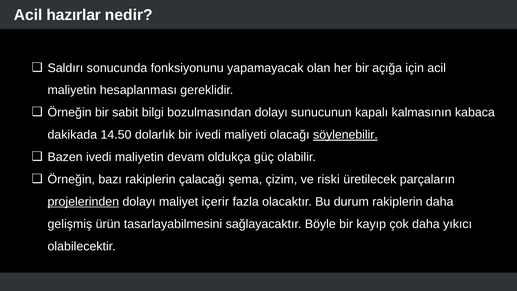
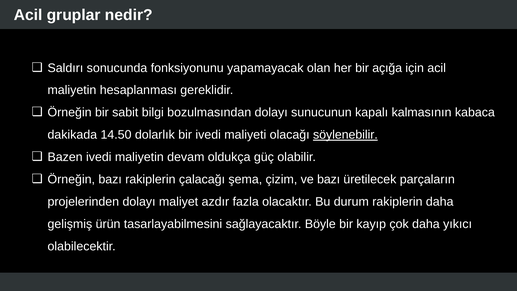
hazırlar: hazırlar -> gruplar
ve riski: riski -> bazı
projelerinden underline: present -> none
içerir: içerir -> azdır
